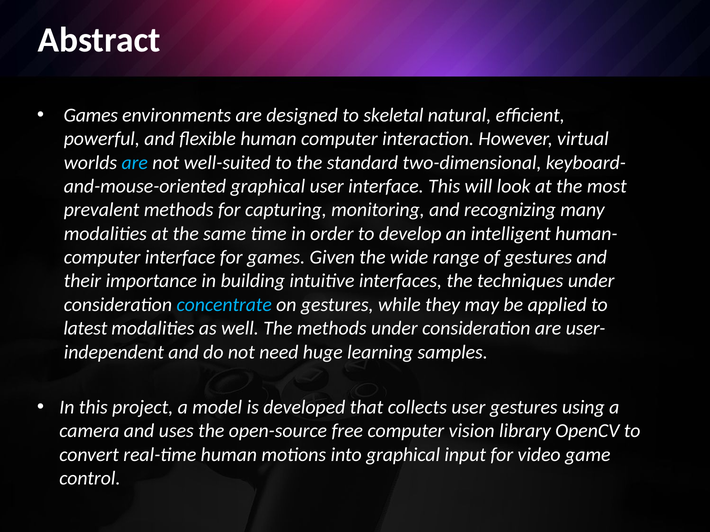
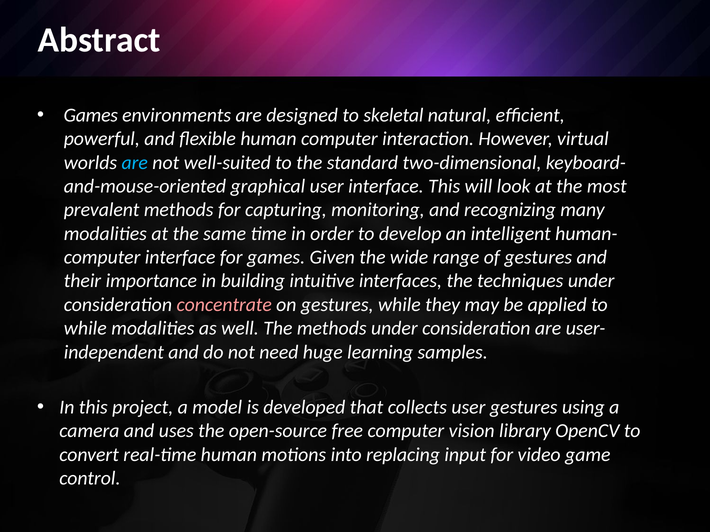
concentrate colour: light blue -> pink
latest at (85, 329): latest -> while
into graphical: graphical -> replacing
